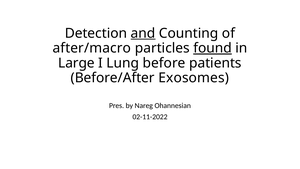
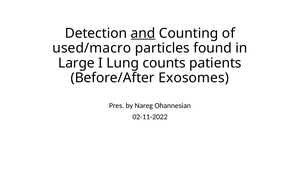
after/macro: after/macro -> used/macro
found underline: present -> none
before: before -> counts
